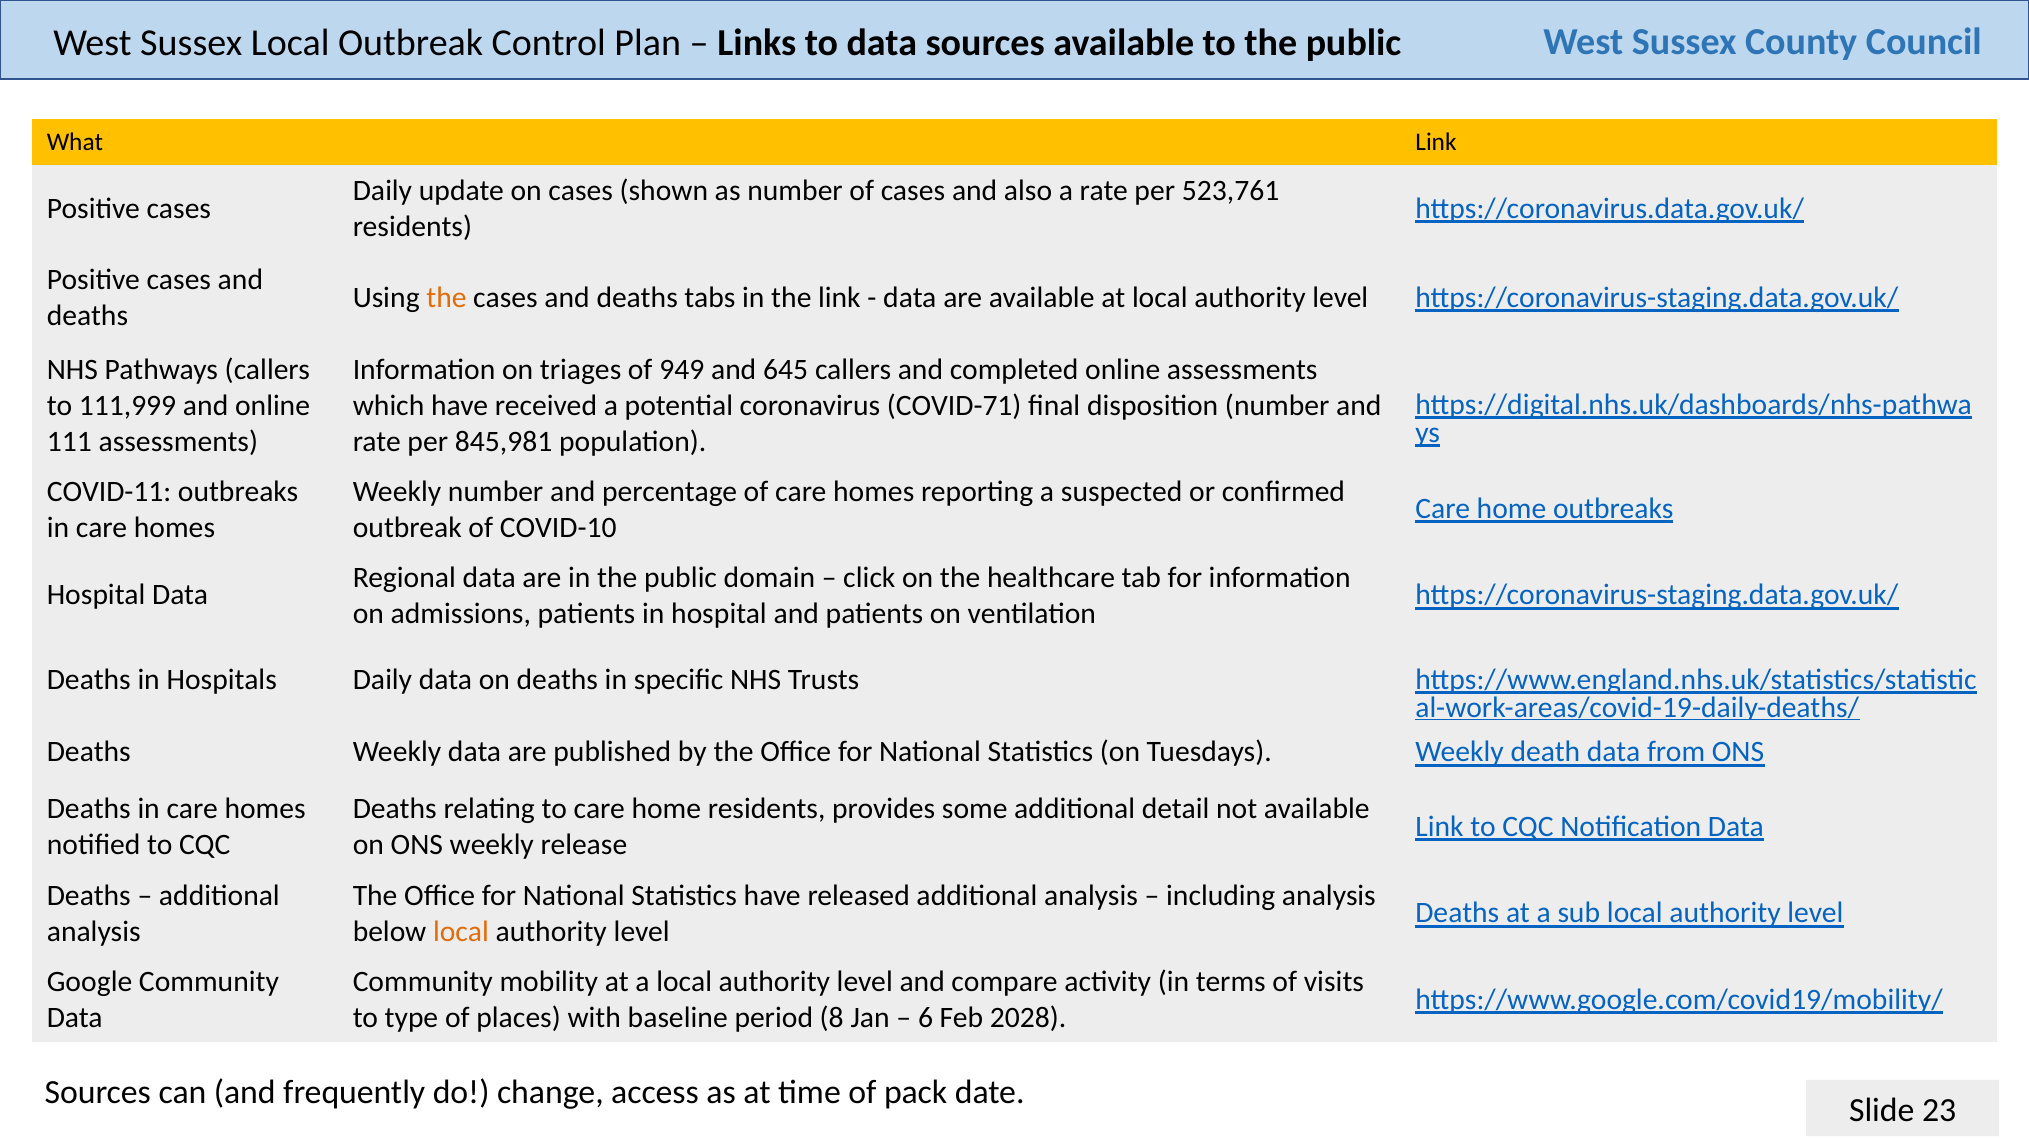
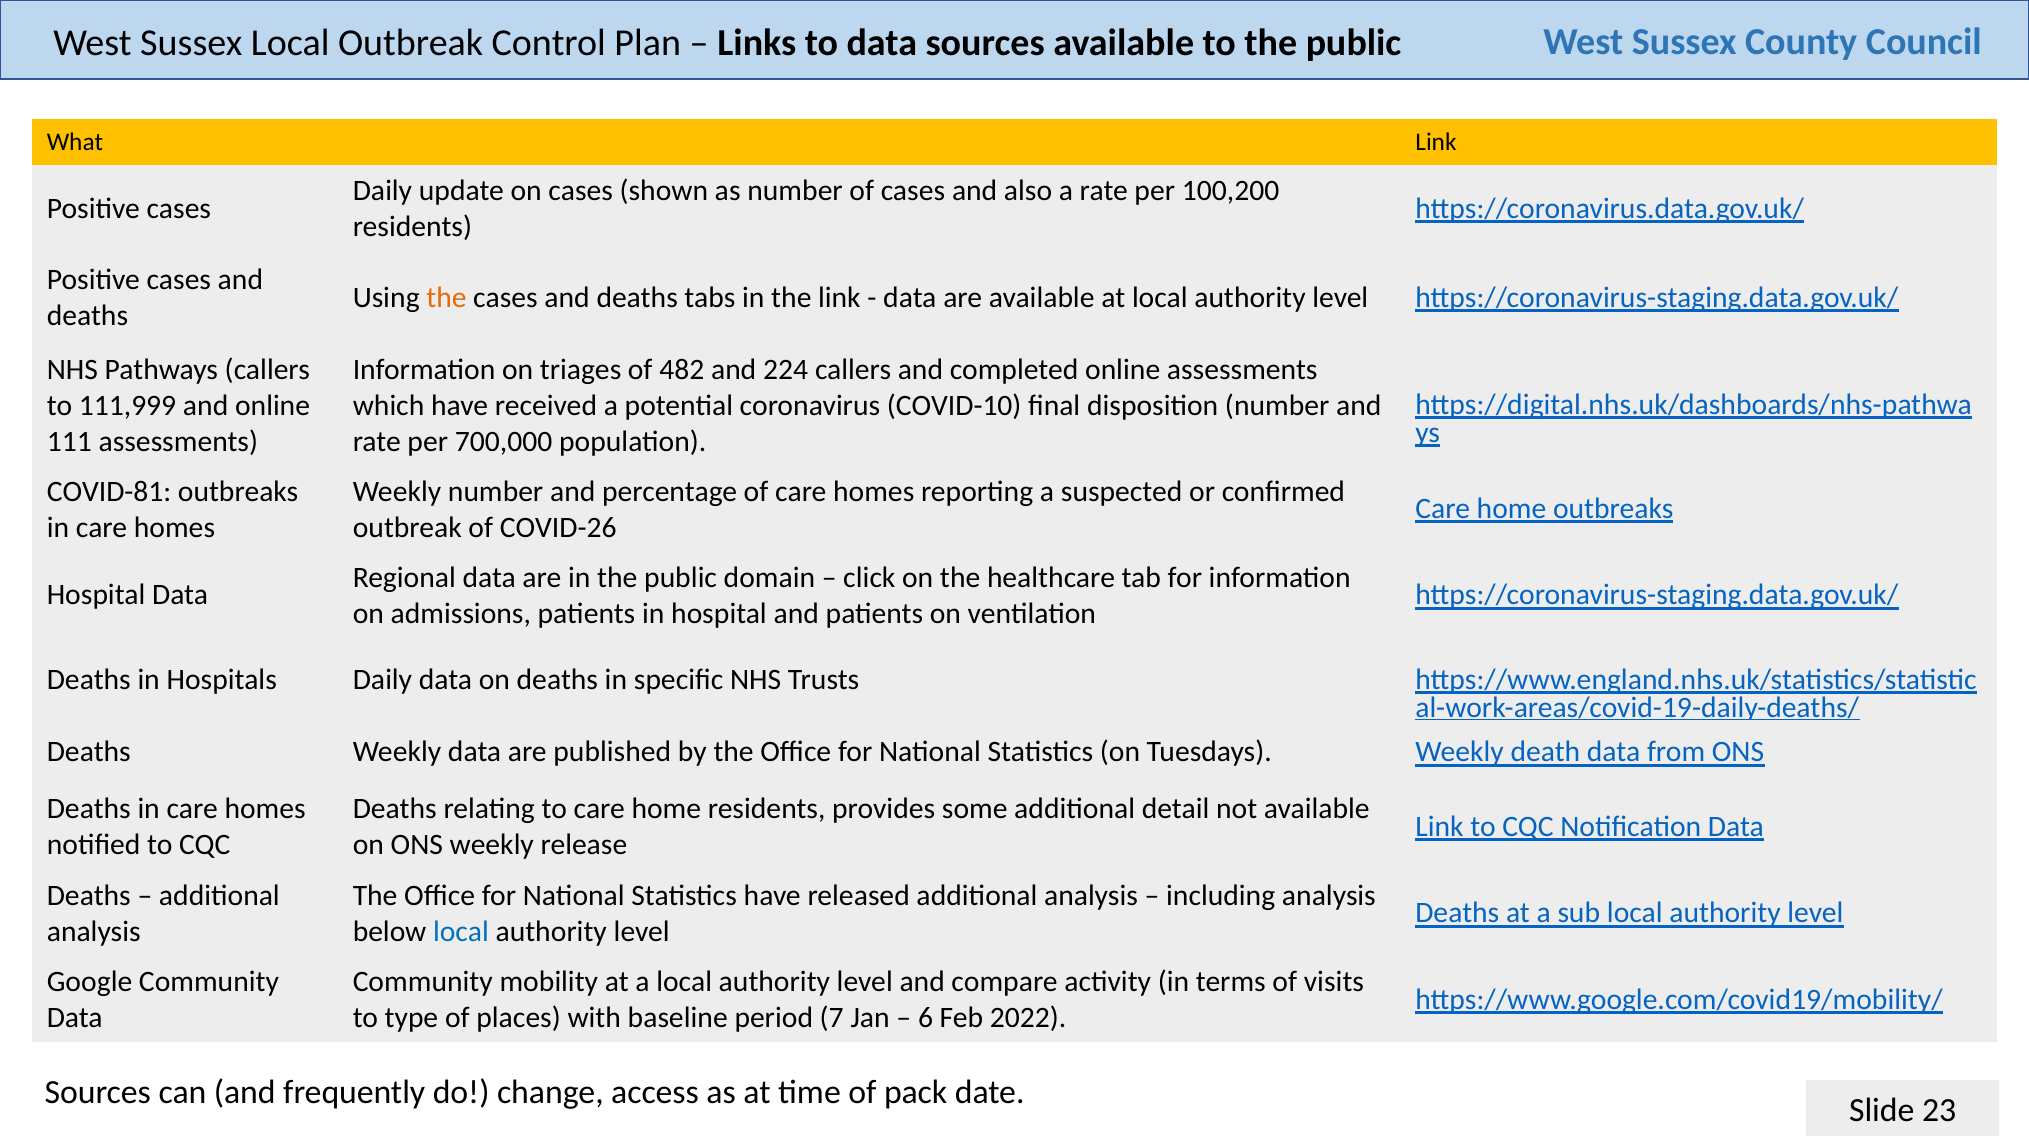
523,761: 523,761 -> 100,200
949: 949 -> 482
645: 645 -> 224
COVID-71: COVID-71 -> COVID-10
845,981: 845,981 -> 700,000
COVID-11: COVID-11 -> COVID-81
COVID-10: COVID-10 -> COVID-26
local at (461, 932) colour: orange -> blue
8: 8 -> 7
2028: 2028 -> 2022
